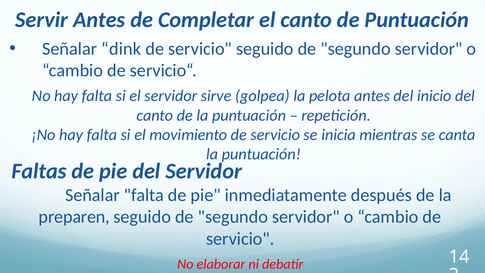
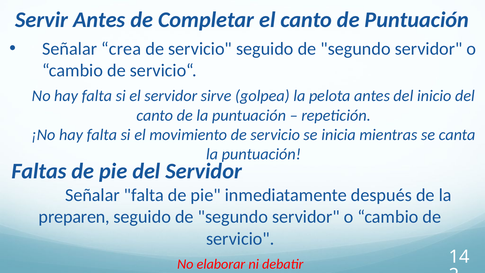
dink: dink -> crea
